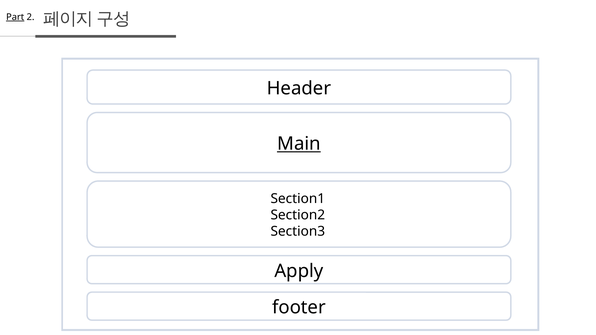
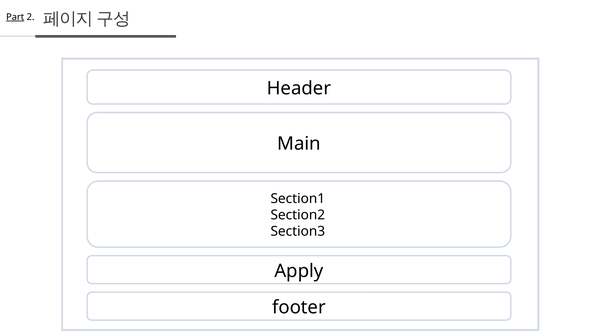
Main underline: present -> none
